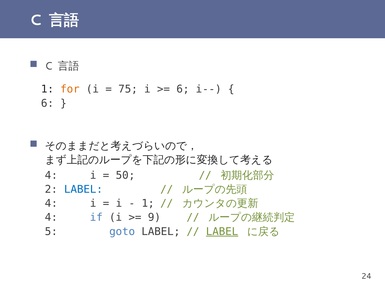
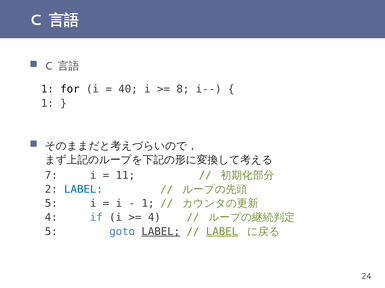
for colour: orange -> black
75: 75 -> 40
6 at (183, 89): 6 -> 8
6 at (47, 104): 6 -> 1
4 at (51, 176): 4 -> 7
50: 50 -> 11
4 at (51, 204): 4 -> 5
9 at (154, 218): 9 -> 4
LABEL at (161, 232) underline: none -> present
